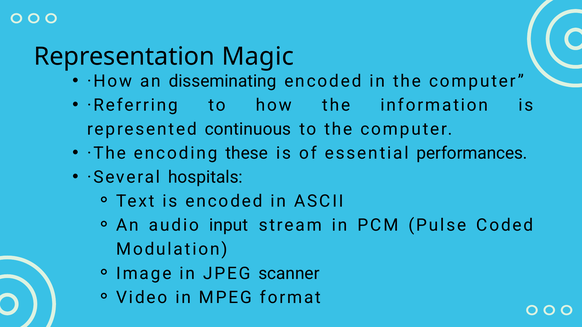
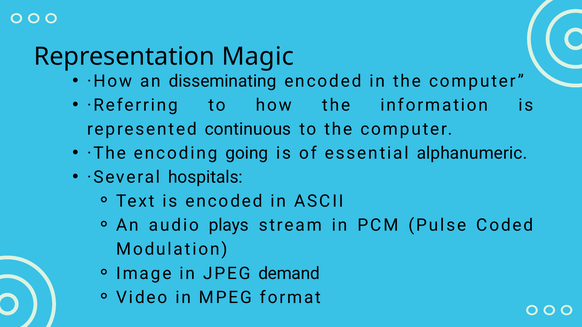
these: these -> going
performances: performances -> alphanumeric
input: input -> plays
scanner: scanner -> demand
